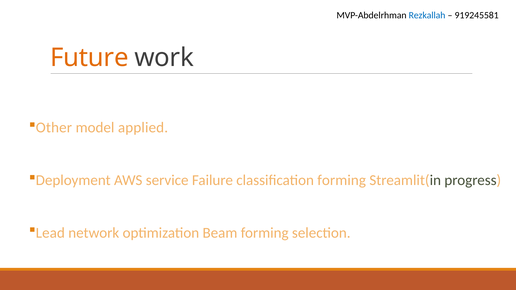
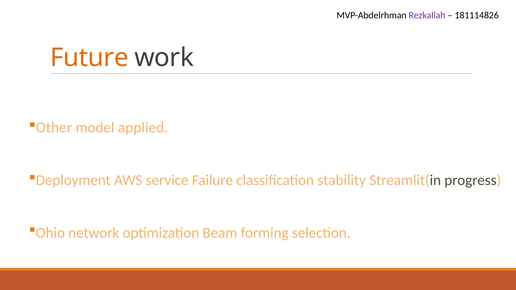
Rezkallah colour: blue -> purple
919245581: 919245581 -> 181114826
classification forming: forming -> stability
Lead: Lead -> Ohio
